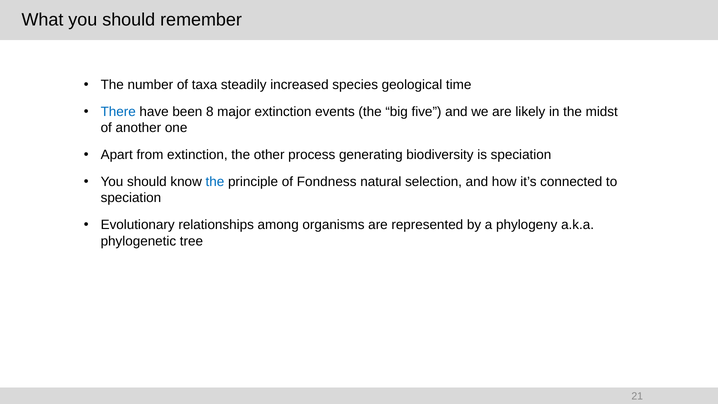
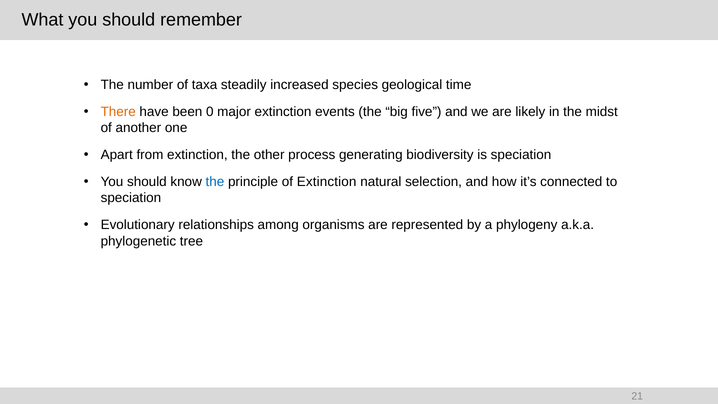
There colour: blue -> orange
8: 8 -> 0
of Fondness: Fondness -> Extinction
